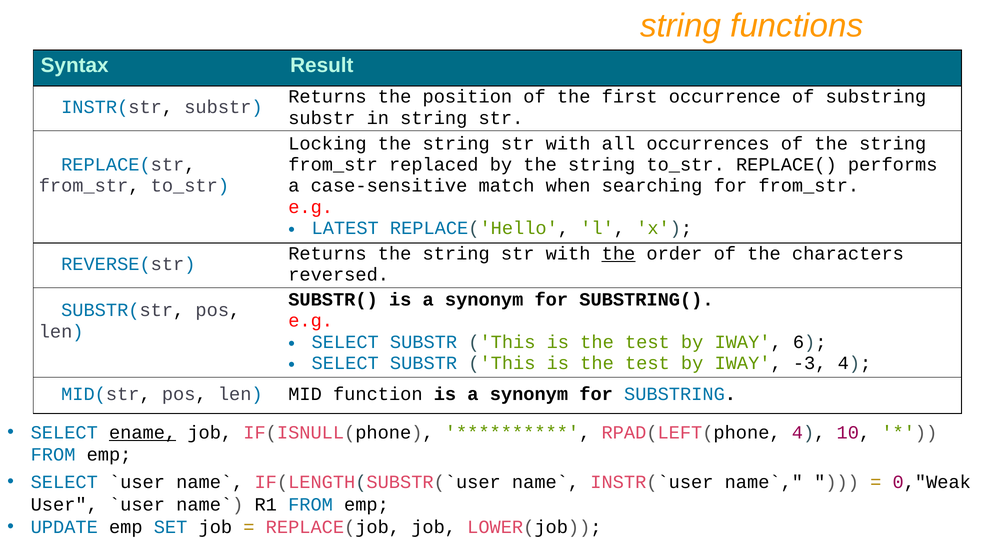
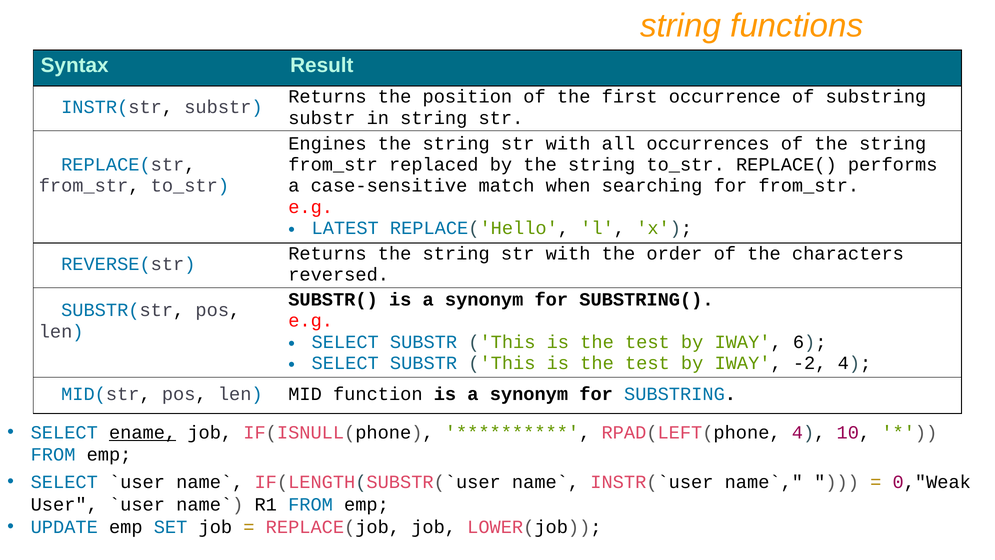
Locking: Locking -> Engines
the at (618, 253) underline: present -> none
-3: -3 -> -2
